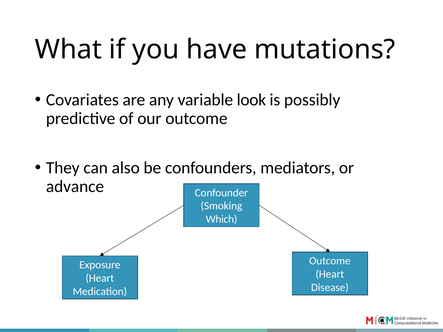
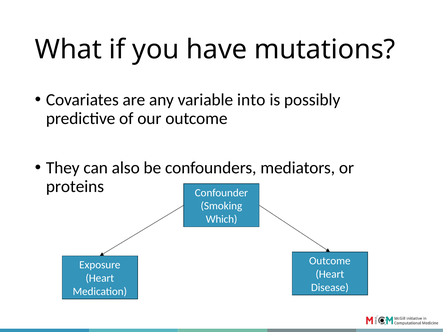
look: look -> into
advance: advance -> proteins
